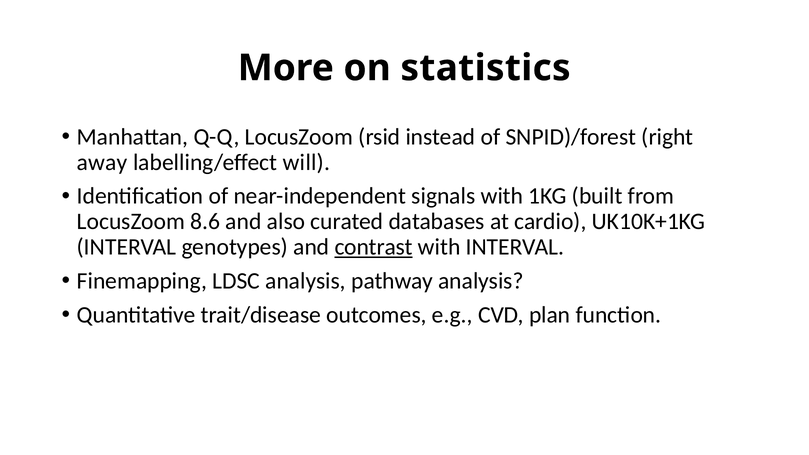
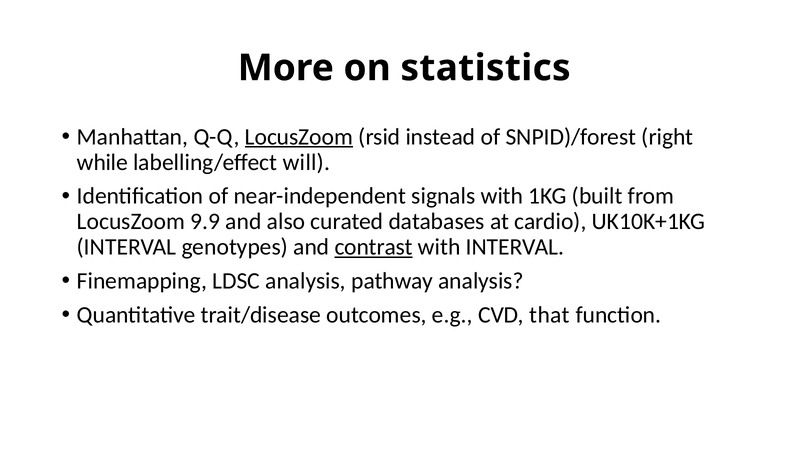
LocusZoom at (299, 137) underline: none -> present
away: away -> while
8.6: 8.6 -> 9.9
plan: plan -> that
